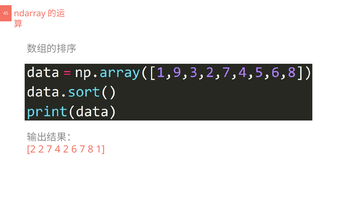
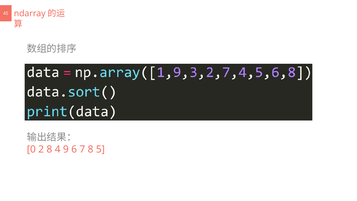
2 at (31, 149): 2 -> 0
2 7: 7 -> 8
4 2: 2 -> 9
1: 1 -> 5
